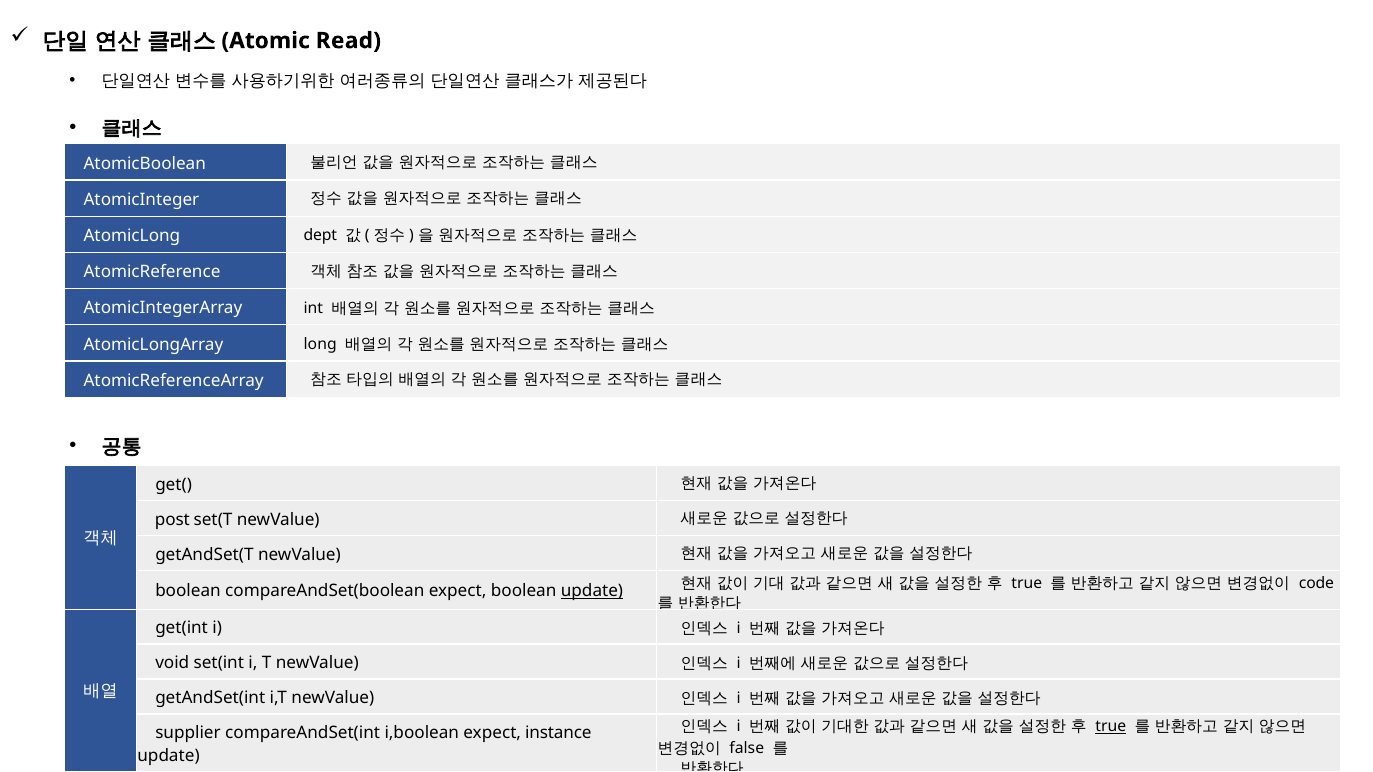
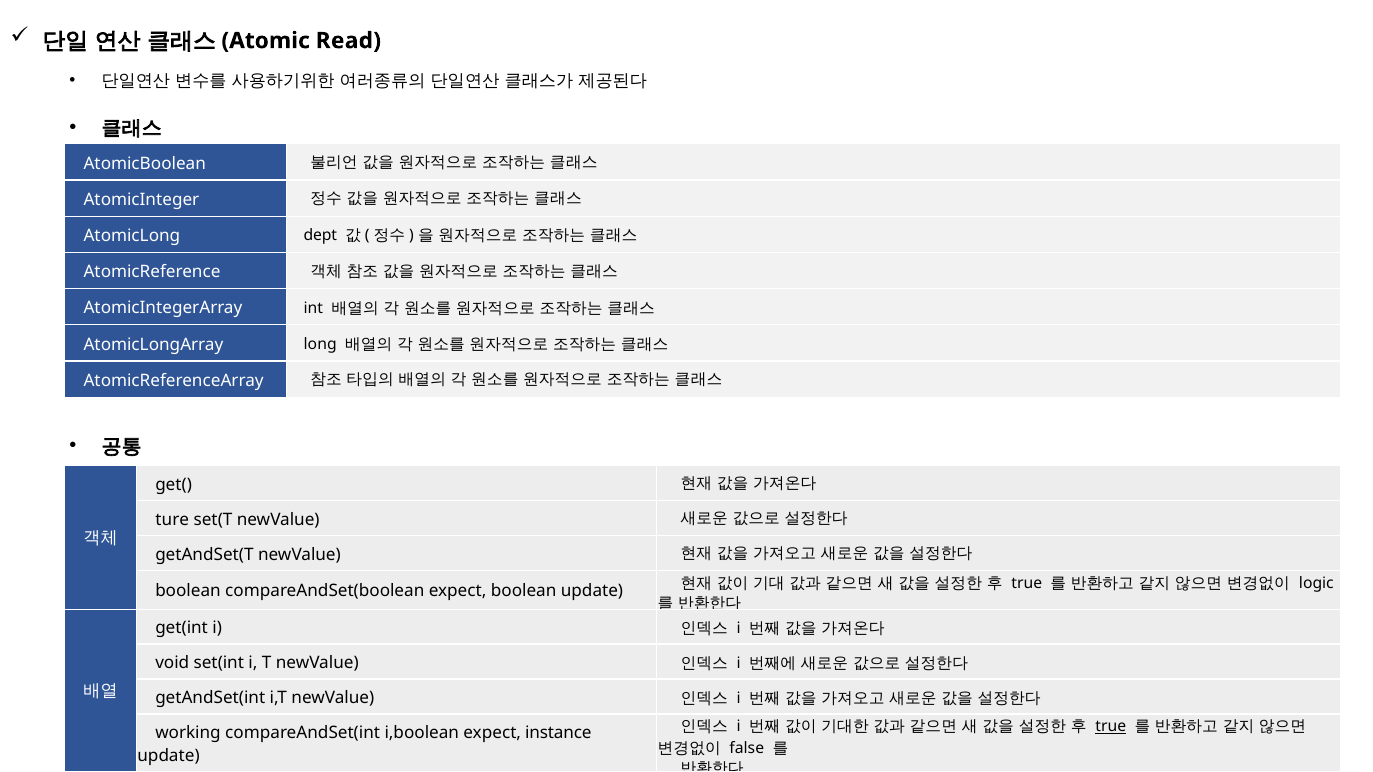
post: post -> ture
code: code -> logic
update at (592, 592) underline: present -> none
supplier: supplier -> working
